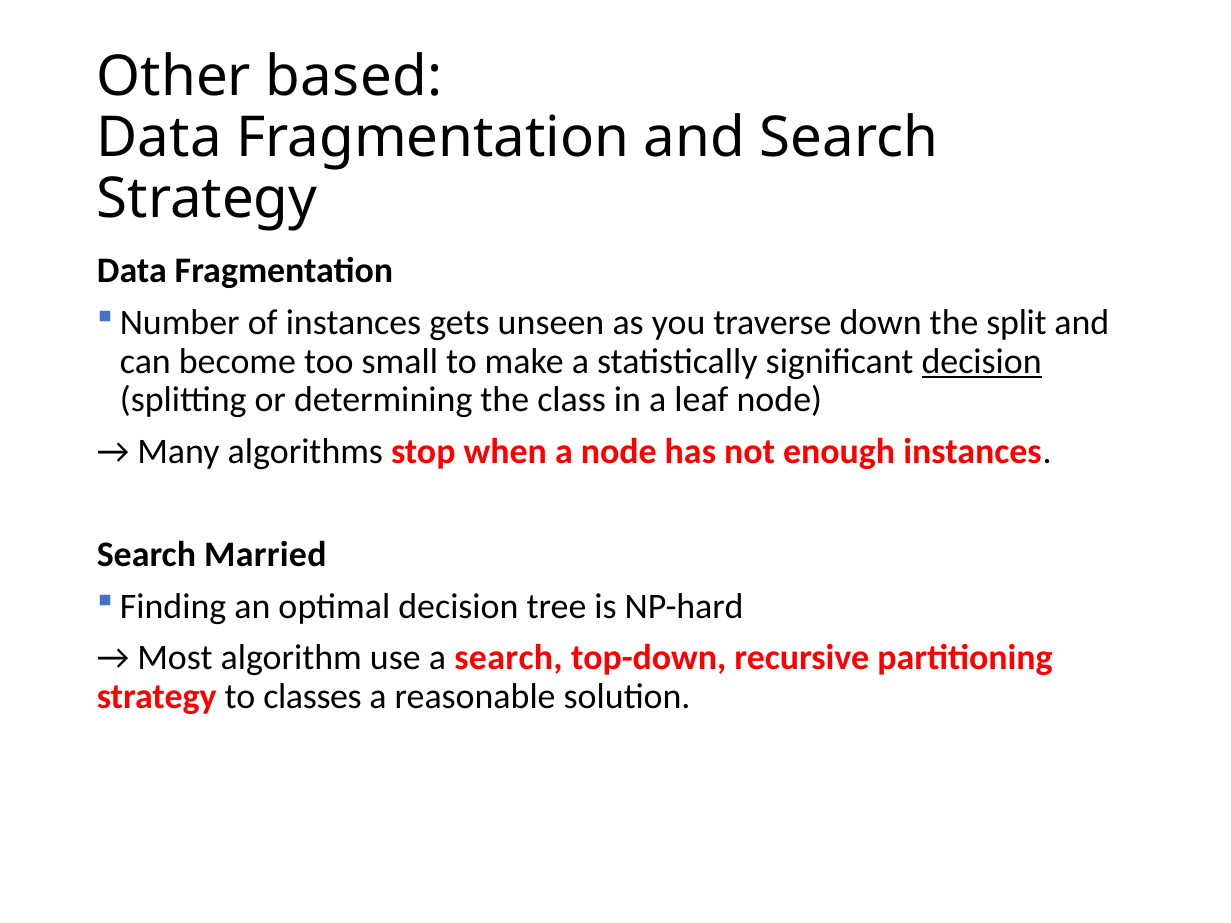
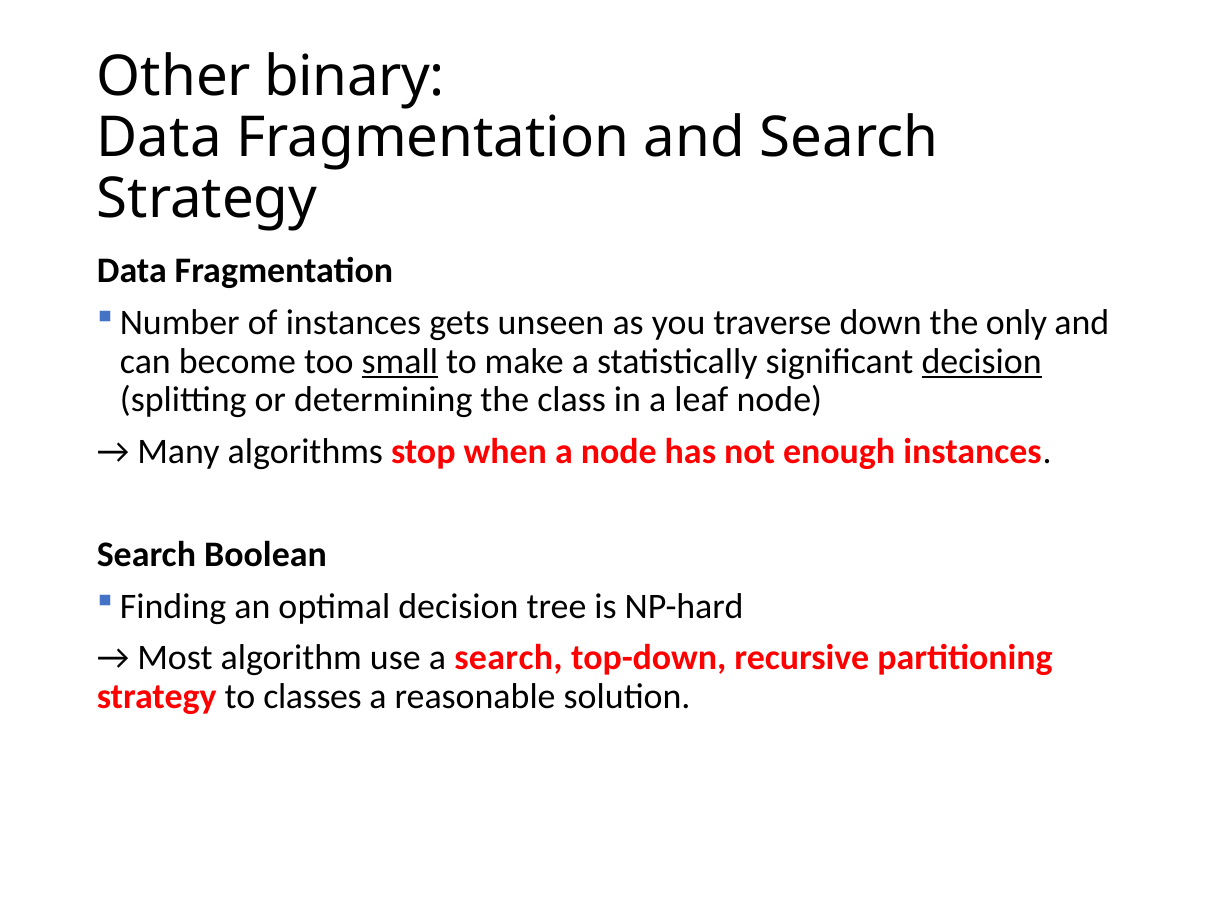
based: based -> binary
split: split -> only
small underline: none -> present
Married: Married -> Boolean
